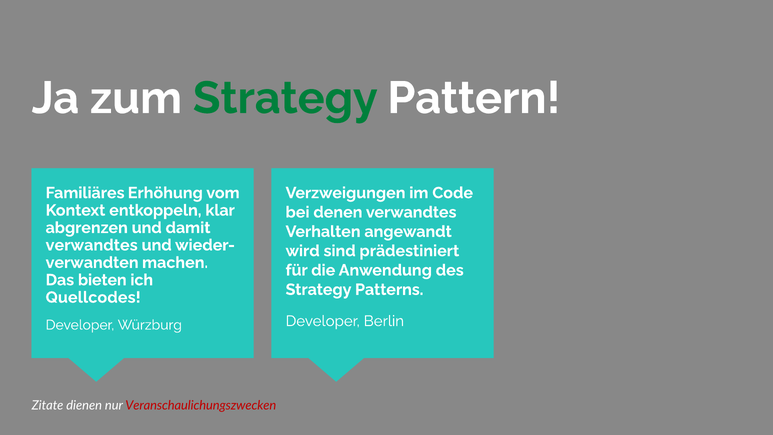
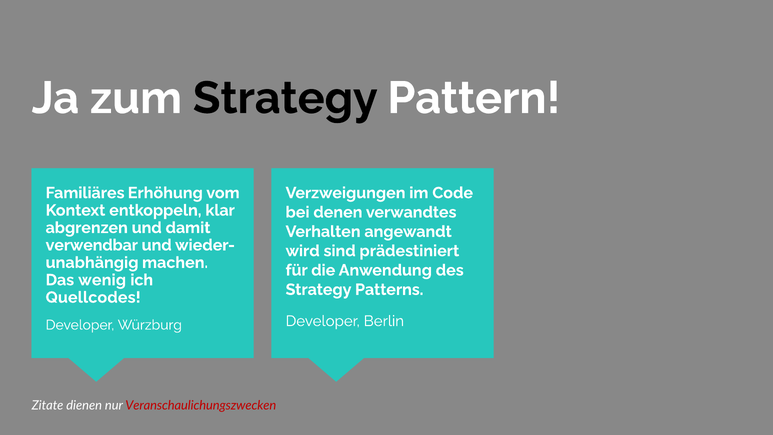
Strategy at (285, 98) colour: green -> black
verwandtes at (92, 245): verwandtes -> verwendbar
verwandten: verwandten -> unabhängig
bieten: bieten -> wenig
